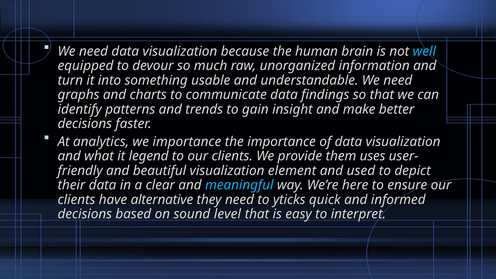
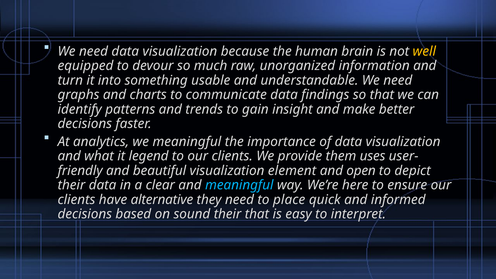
well colour: light blue -> yellow
we importance: importance -> meaningful
used: used -> open
yticks: yticks -> place
sound level: level -> their
